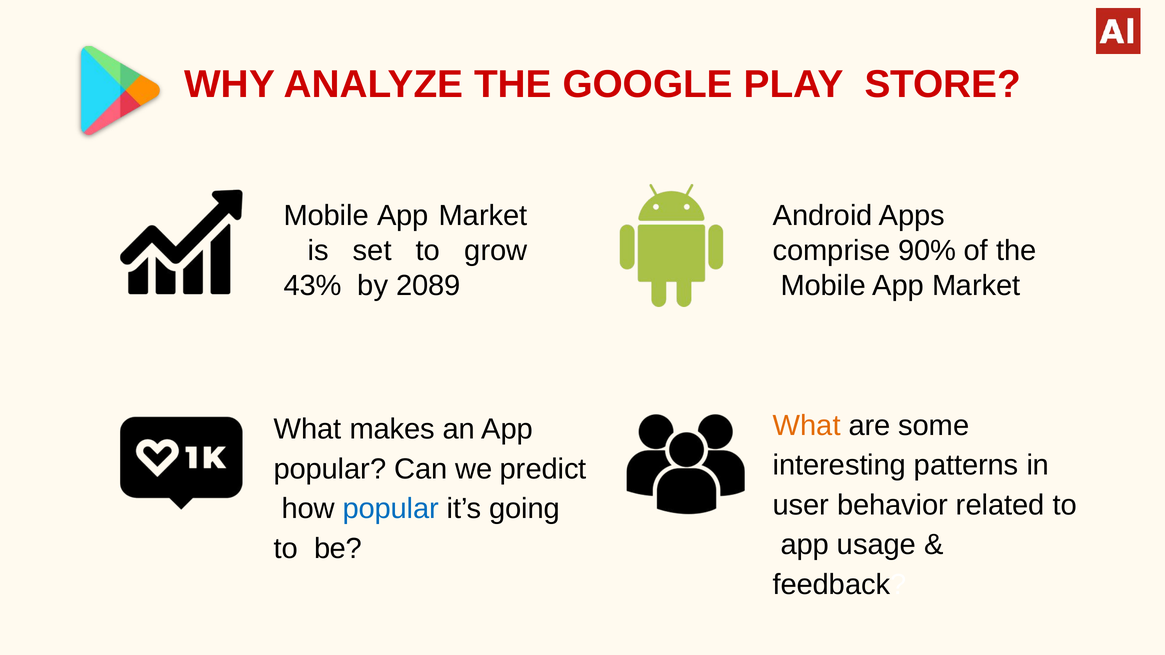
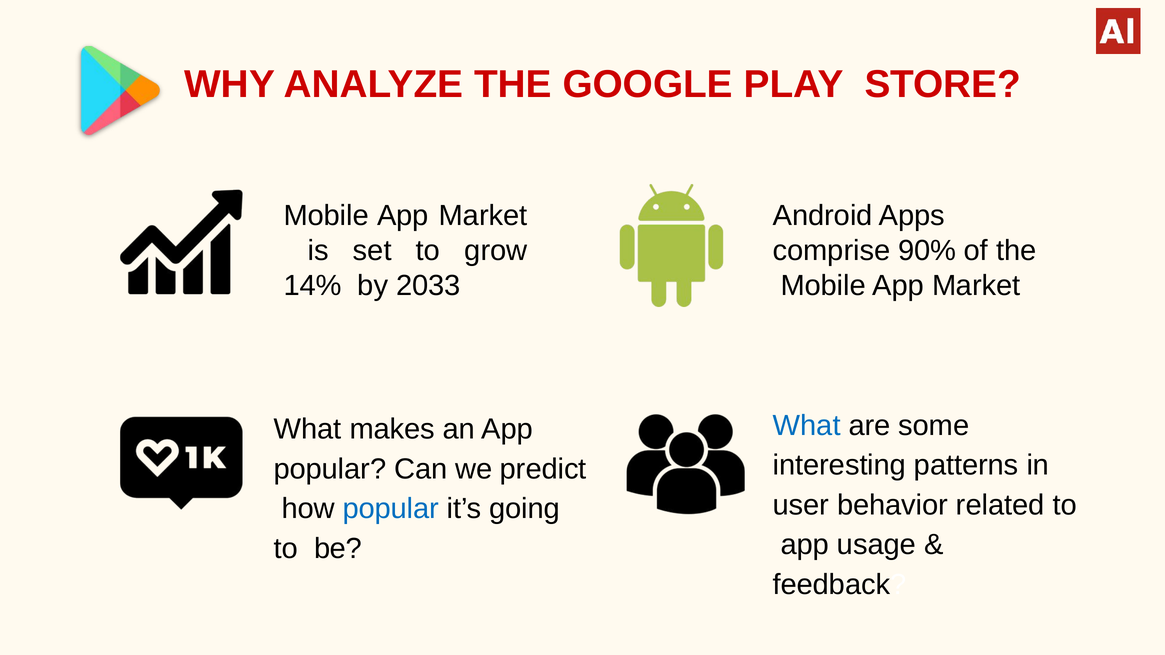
43%: 43% -> 14%
2089: 2089 -> 2033
What at (807, 426) colour: orange -> blue
